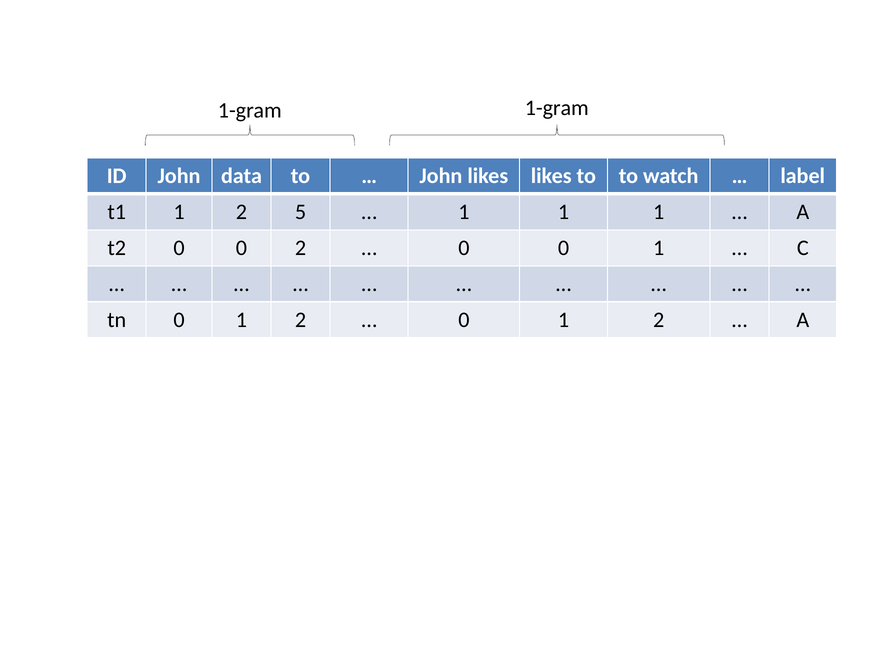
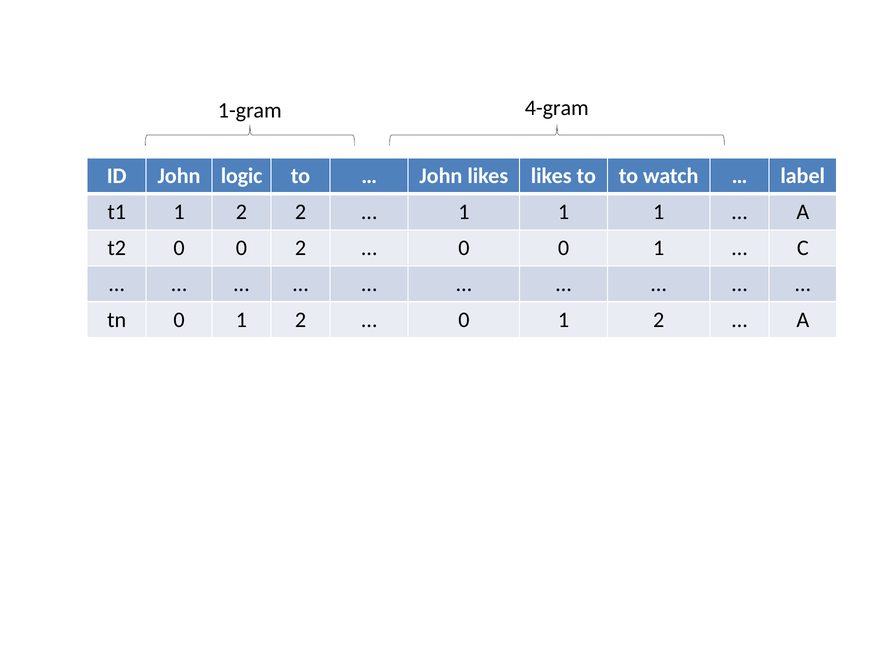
1-gram 1-gram: 1-gram -> 4-gram
data: data -> logic
2 5: 5 -> 2
